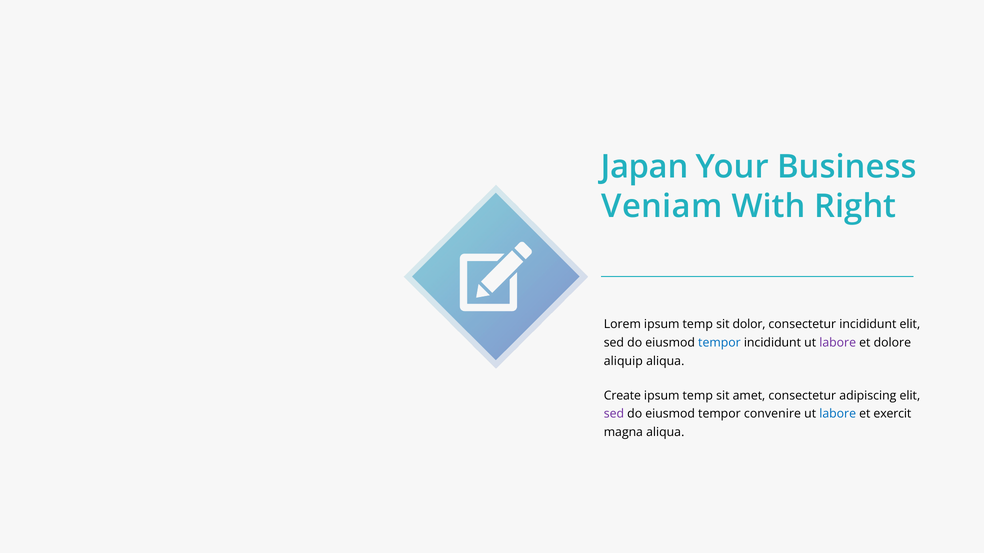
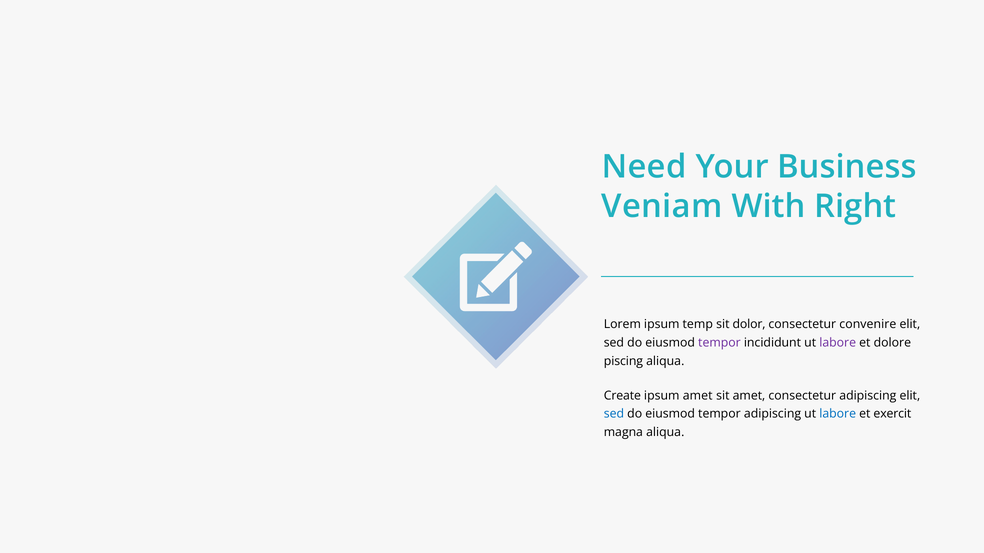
Japan: Japan -> Need
consectetur incididunt: incididunt -> convenire
tempor at (719, 343) colour: blue -> purple
aliquip: aliquip -> piscing
temp at (698, 396): temp -> amet
sed at (614, 414) colour: purple -> blue
tempor convenire: convenire -> adipiscing
